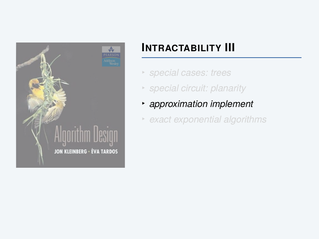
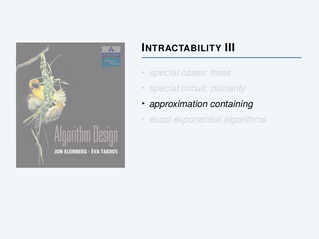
implement: implement -> containing
